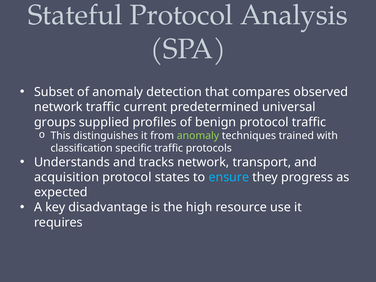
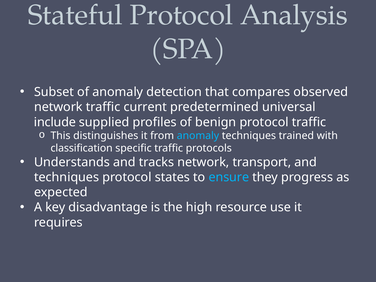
groups: groups -> include
anomaly at (198, 136) colour: light green -> light blue
acquisition at (67, 177): acquisition -> techniques
